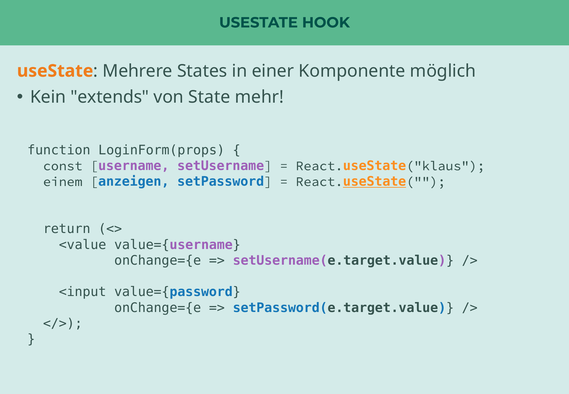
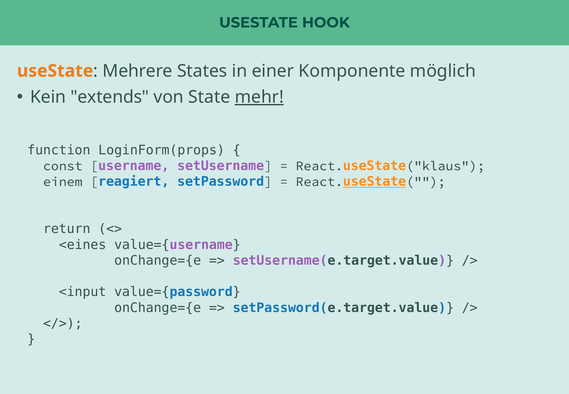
mehr underline: none -> present
anzeigen: anzeigen -> reagiert
<value: <value -> <eines
